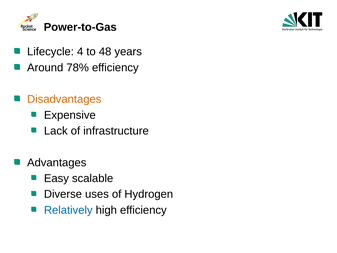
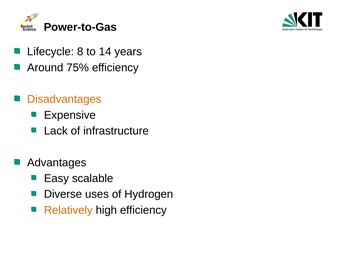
4: 4 -> 8
48: 48 -> 14
78%: 78% -> 75%
Relatively colour: blue -> orange
